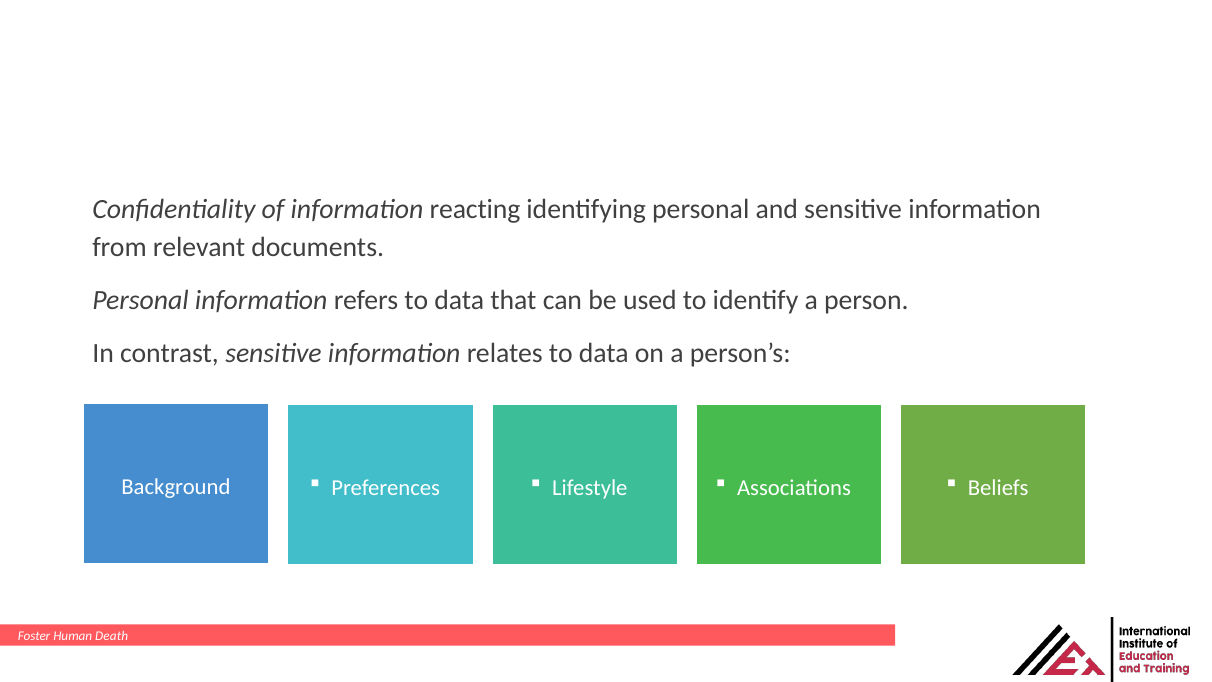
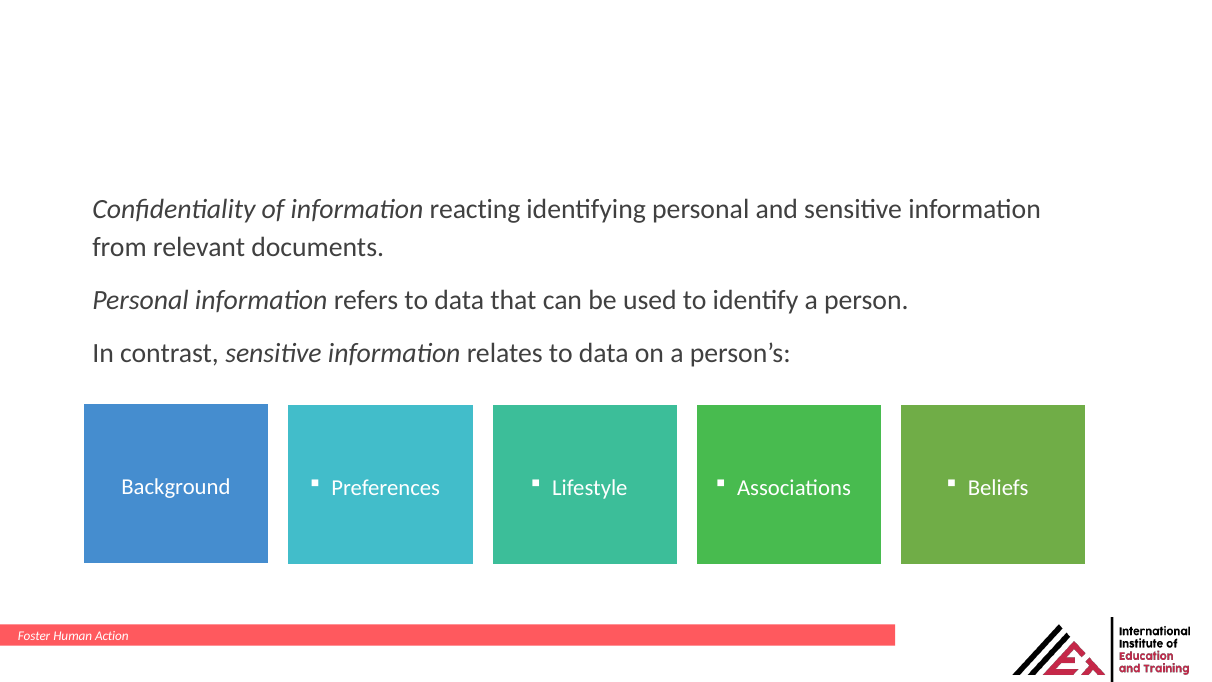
Death: Death -> Action
